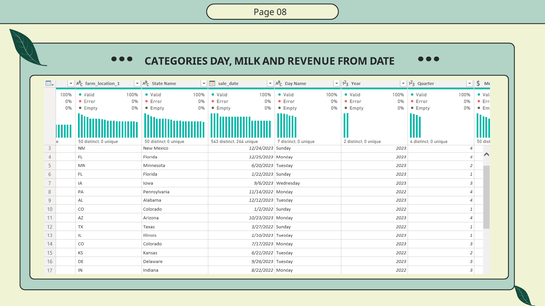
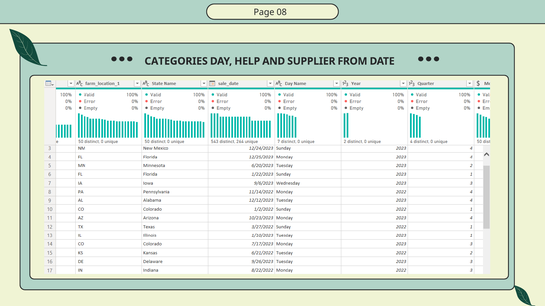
MILK: MILK -> HELP
REVENUE: REVENUE -> SUPPLIER
